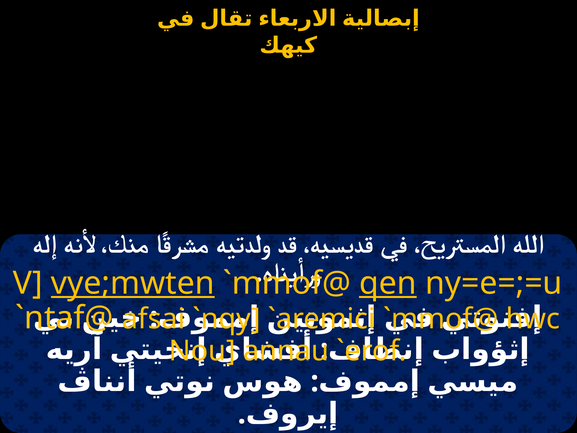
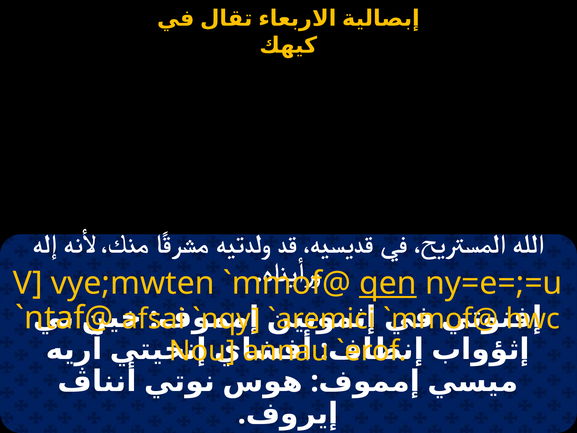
vye;mwten underline: present -> none
